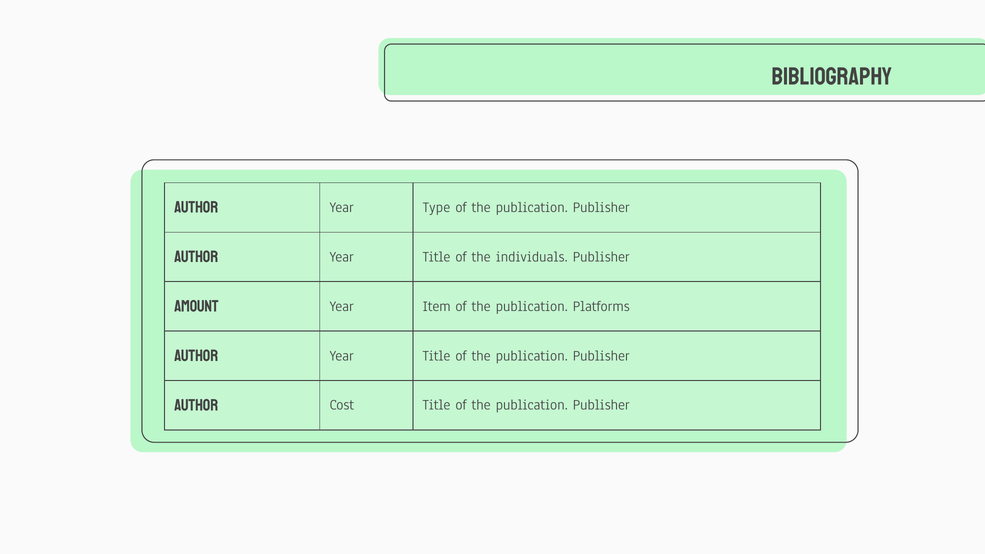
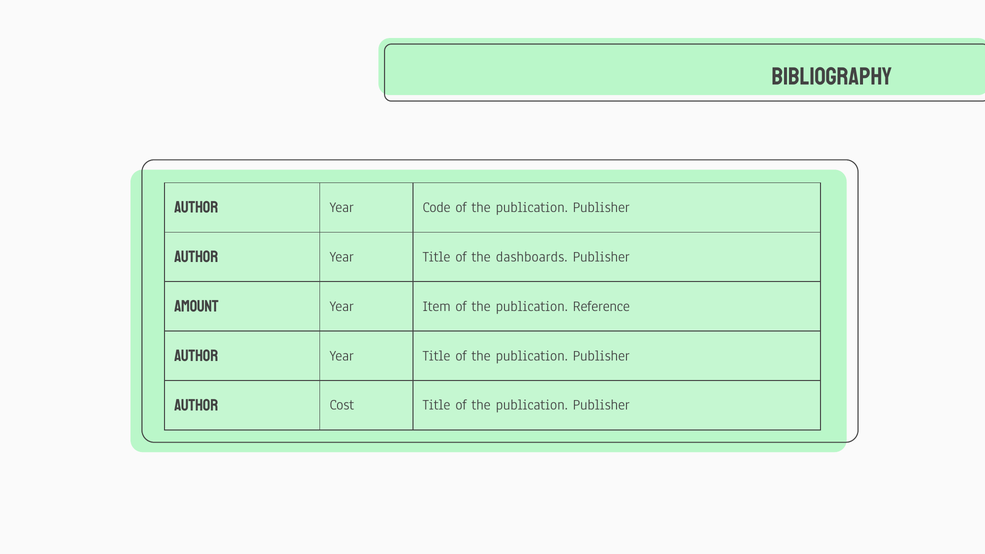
Type: Type -> Code
individuals: individuals -> dashboards
Platforms: Platforms -> Reference
